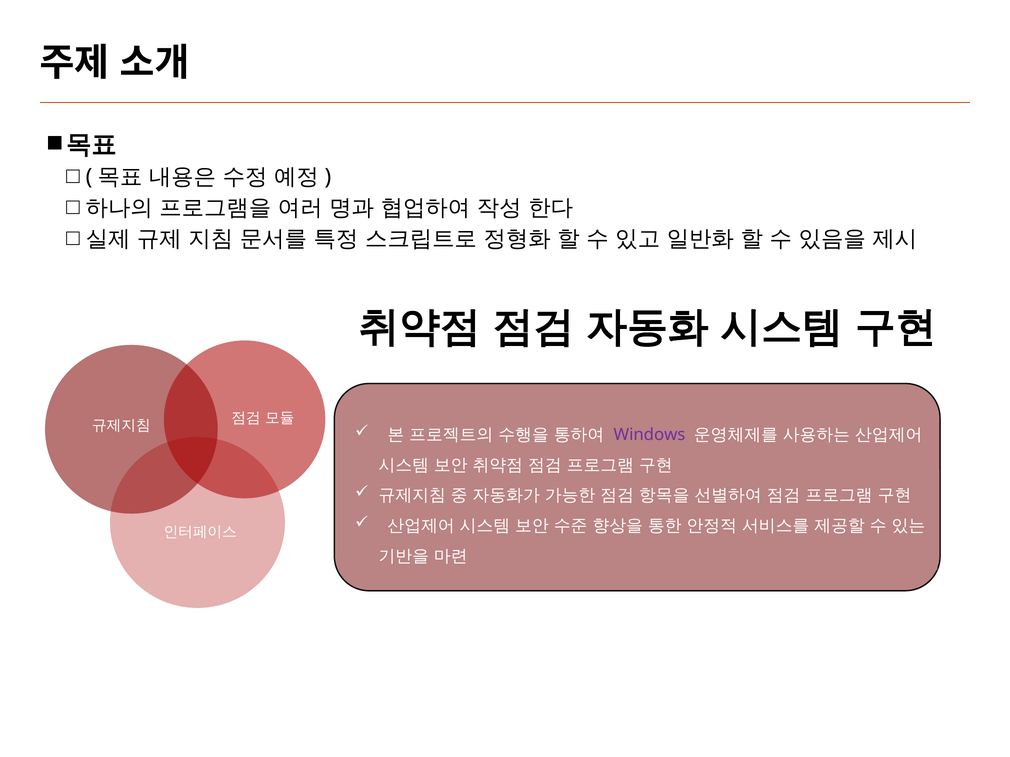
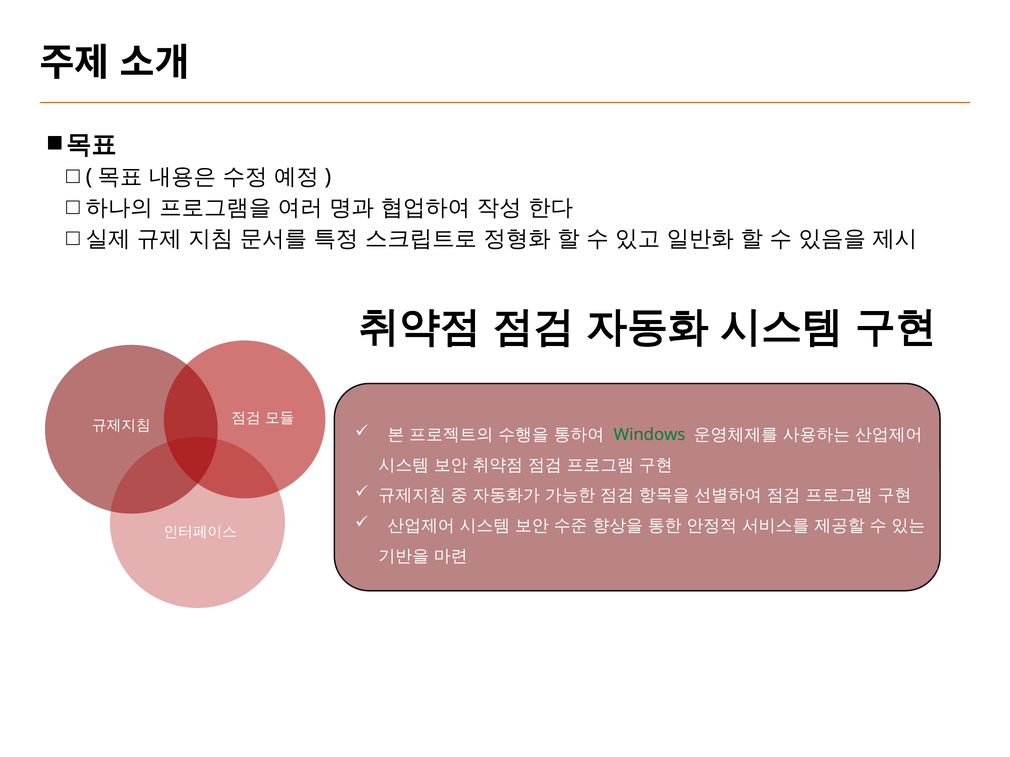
Windows colour: purple -> green
